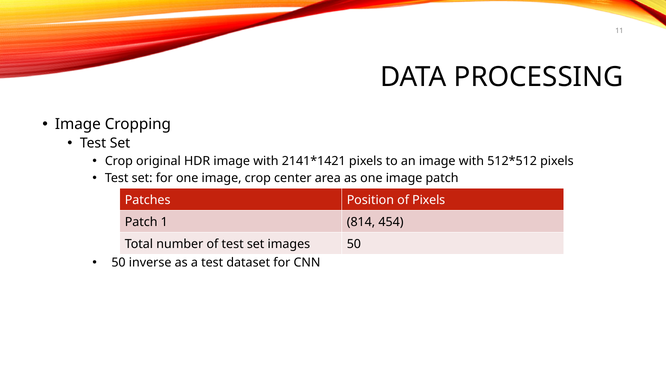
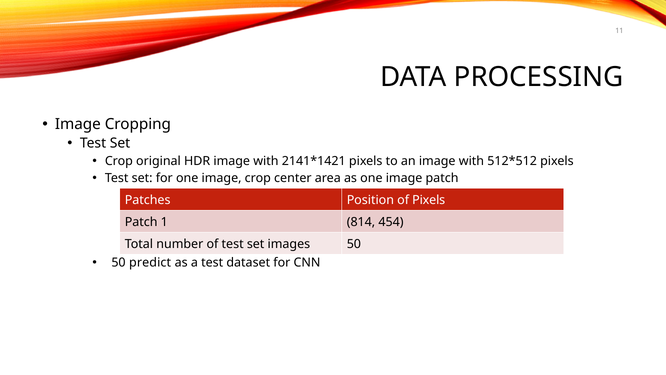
inverse: inverse -> predict
